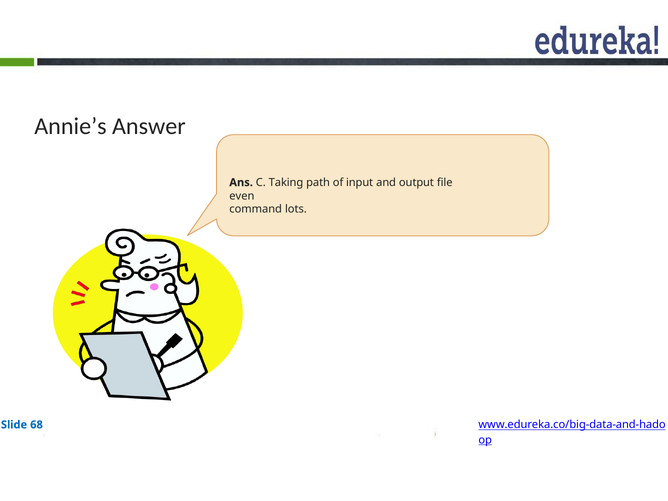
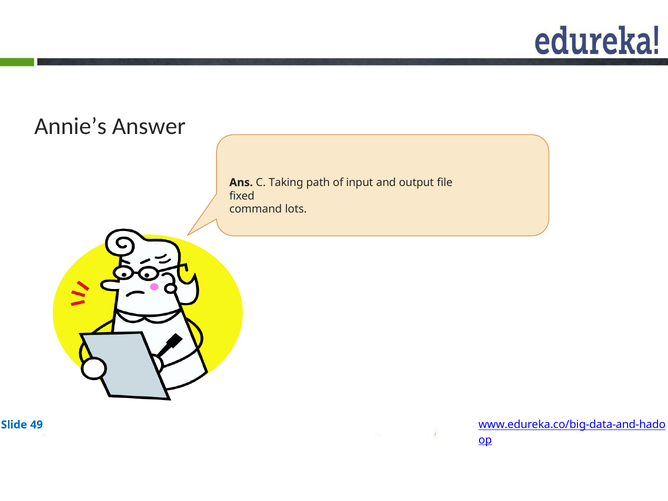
even: even -> fixed
68: 68 -> 49
